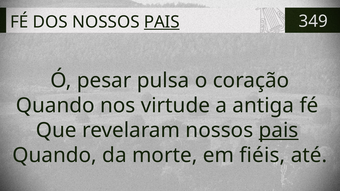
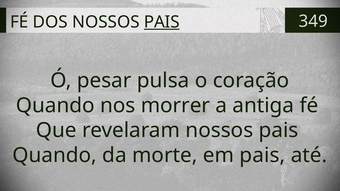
virtude: virtude -> morrer
pais at (279, 131) underline: present -> none
em fiéis: fiéis -> pais
